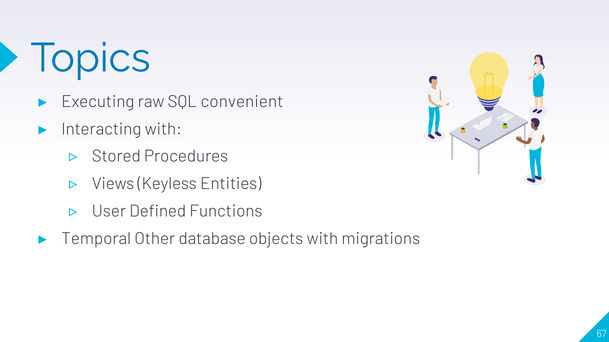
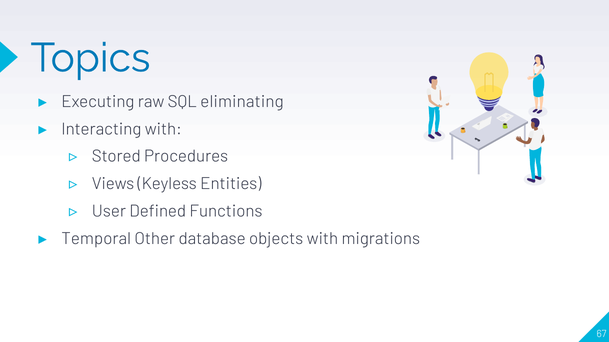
convenient: convenient -> eliminating
